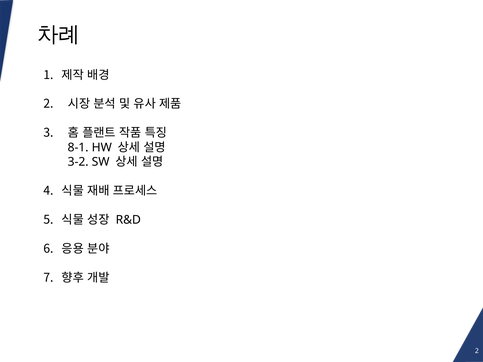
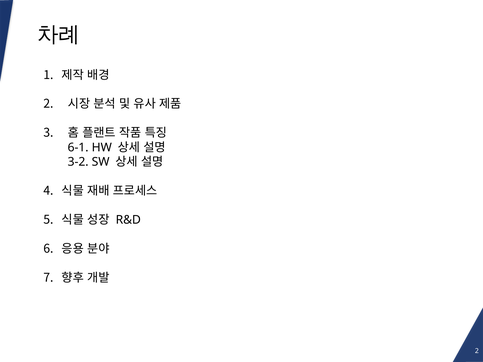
8-1: 8-1 -> 6-1
